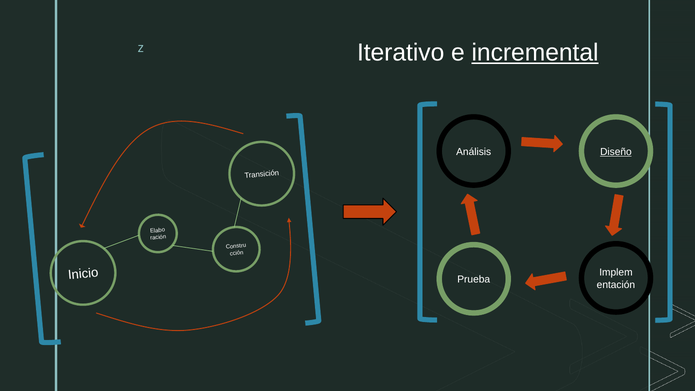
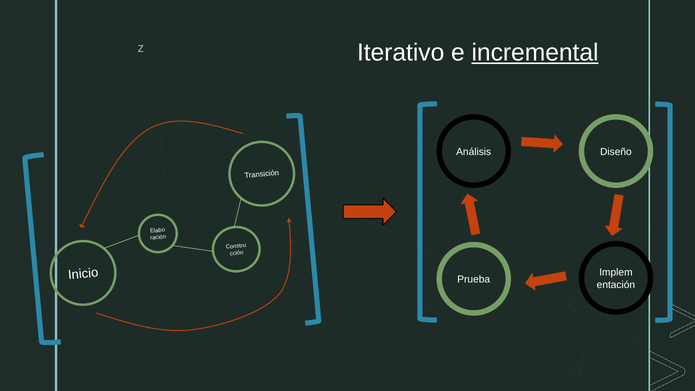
Diseño underline: present -> none
